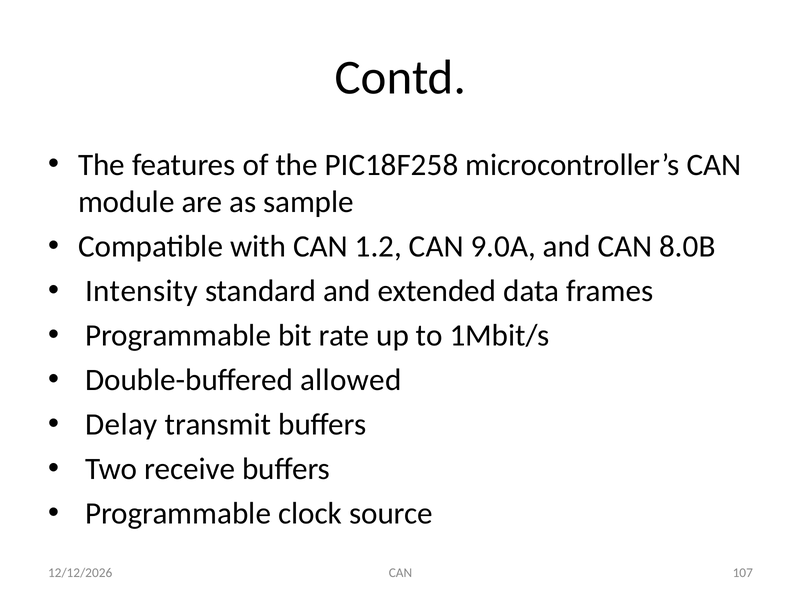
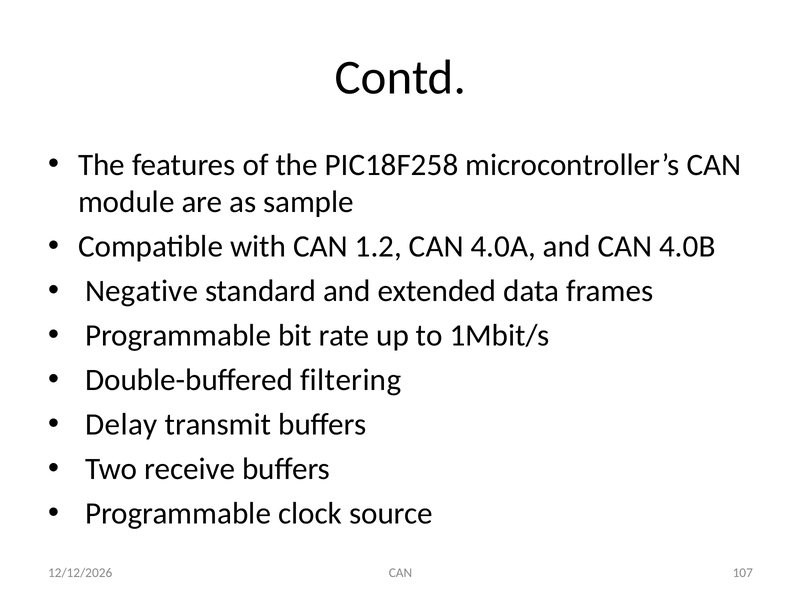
9.0A: 9.0A -> 4.0A
8.0B: 8.0B -> 4.0B
Intensity: Intensity -> Negative
allowed: allowed -> filtering
